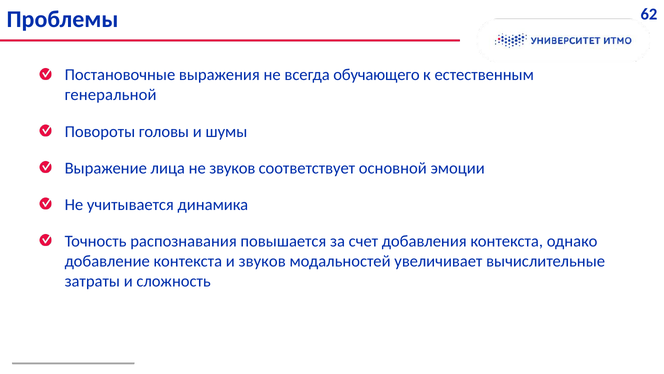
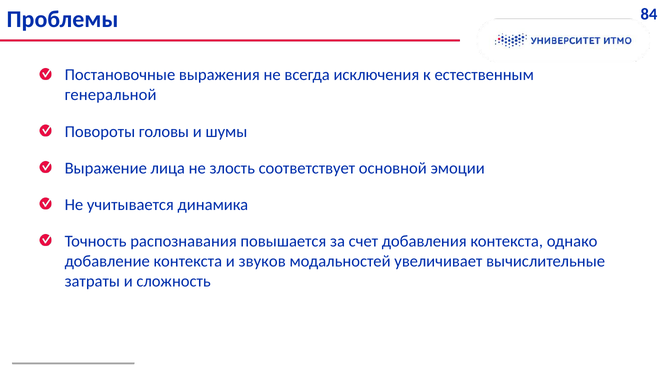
62: 62 -> 84
обучающего: обучающего -> исключения
не звуков: звуков -> злость
